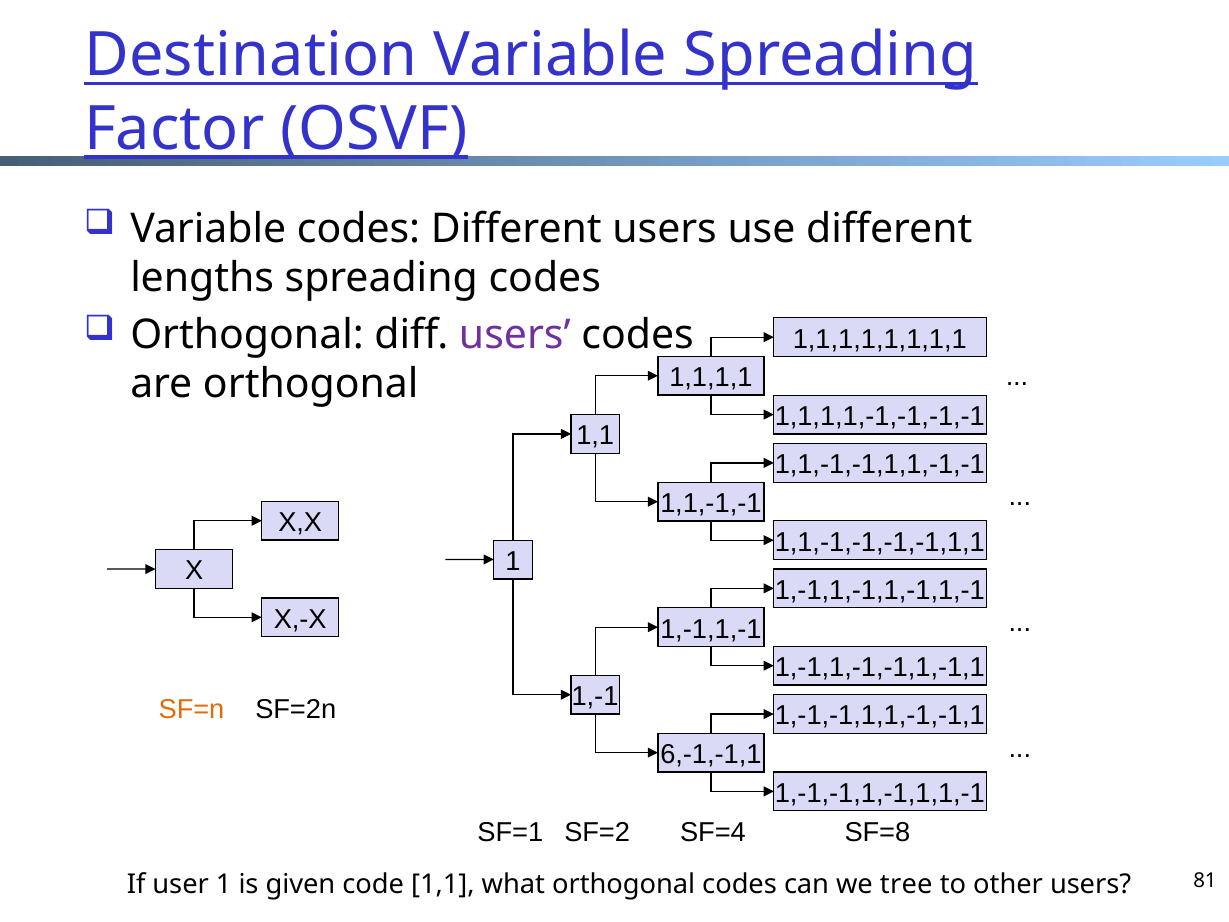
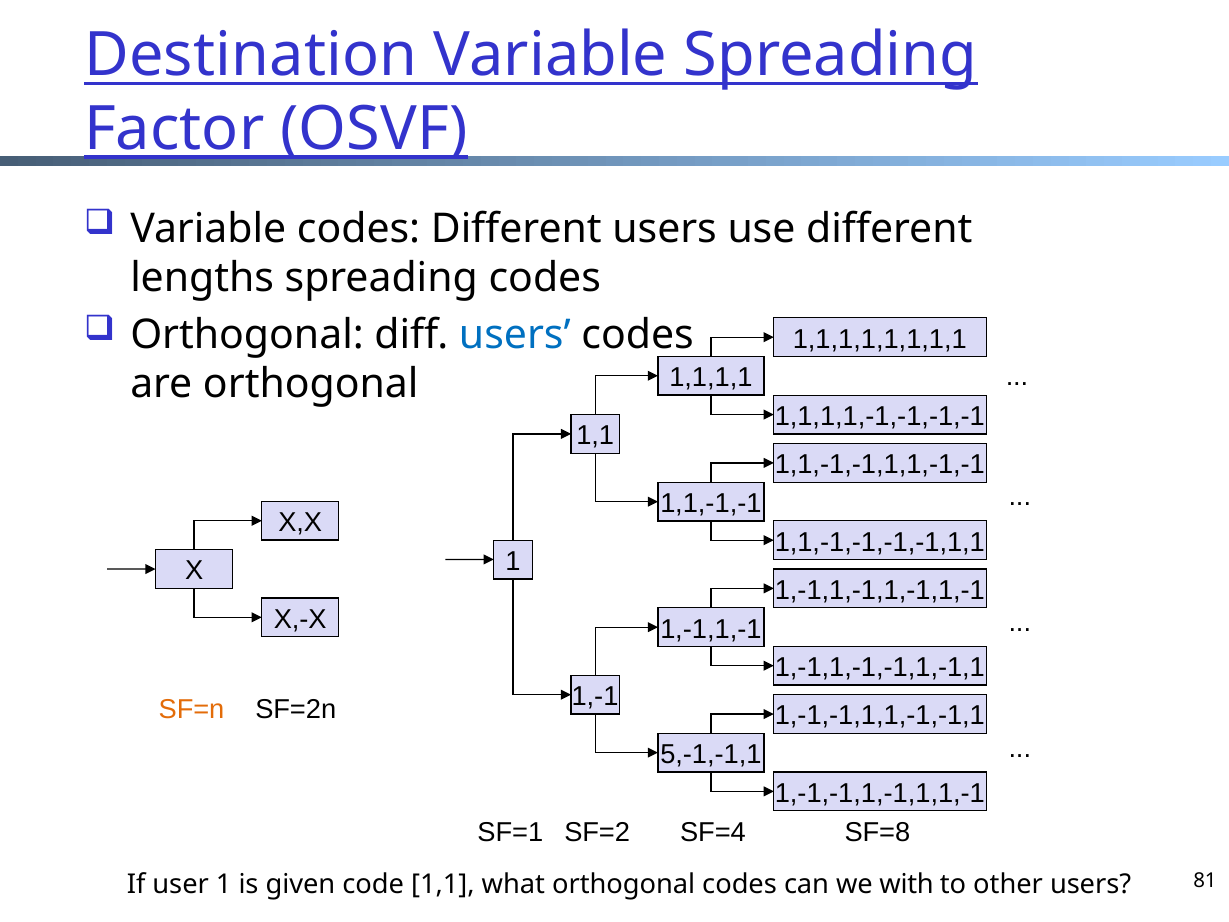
users at (515, 335) colour: purple -> blue
6,-1,-1,1: 6,-1,-1,1 -> 5,-1,-1,1
tree: tree -> with
